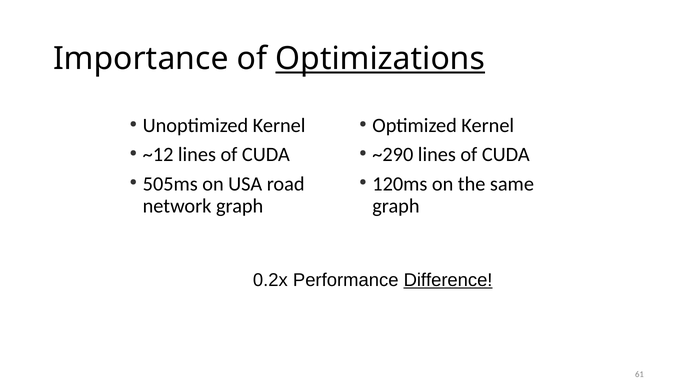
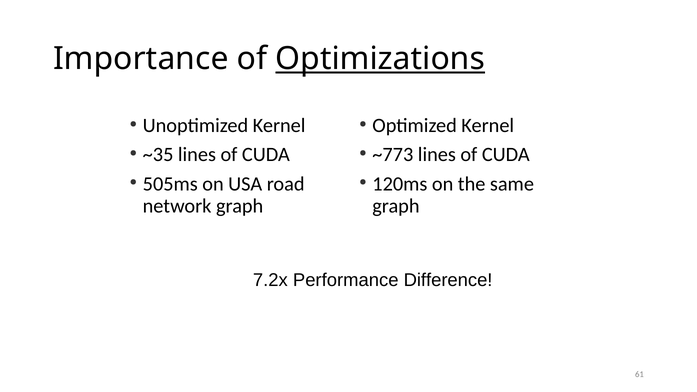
~12: ~12 -> ~35
~290: ~290 -> ~773
0.2x: 0.2x -> 7.2x
Difference underline: present -> none
